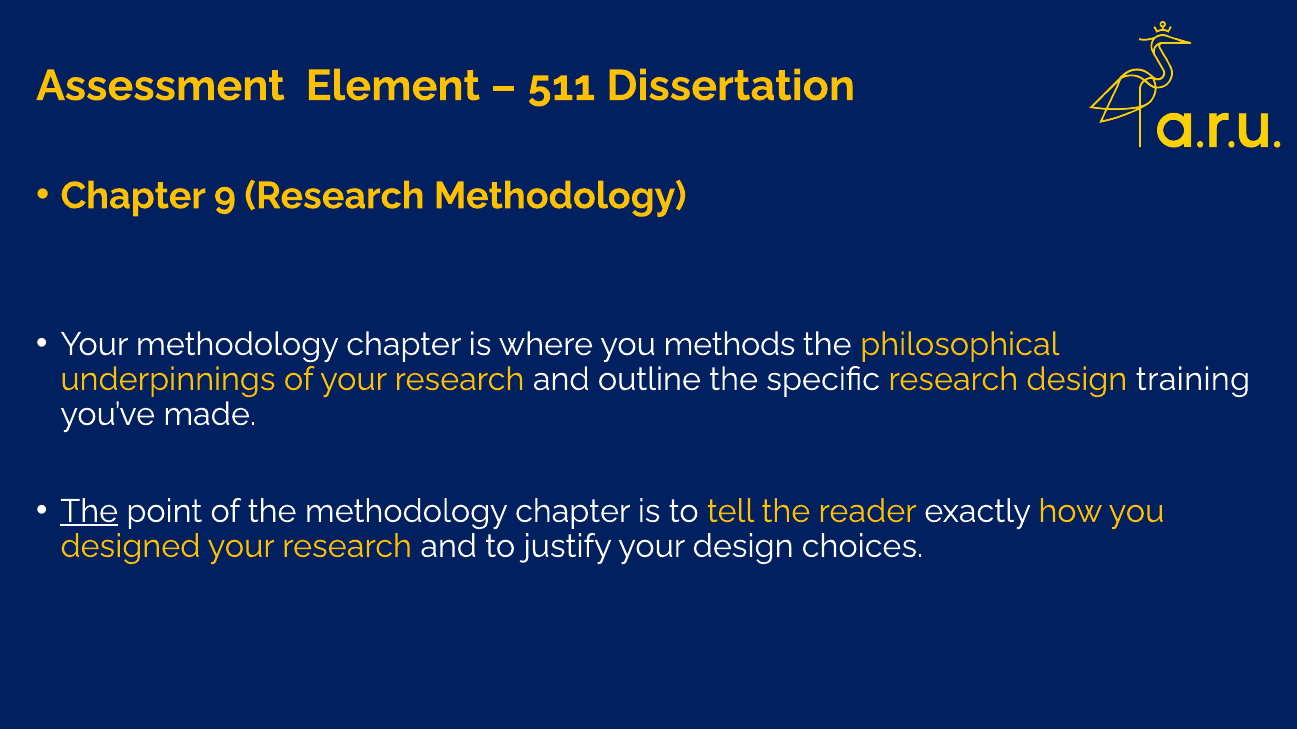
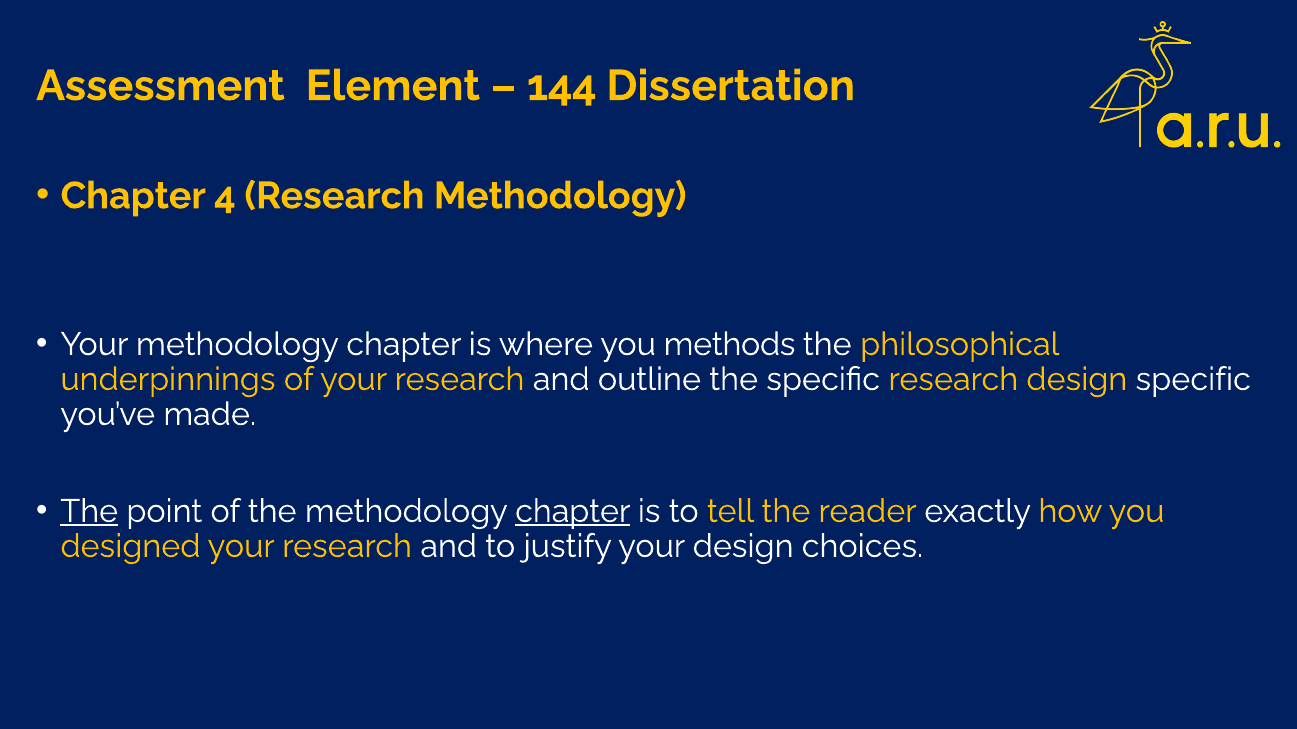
511: 511 -> 144
9: 9 -> 4
design training: training -> specific
chapter at (573, 512) underline: none -> present
